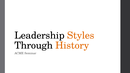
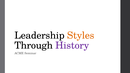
History colour: orange -> purple
